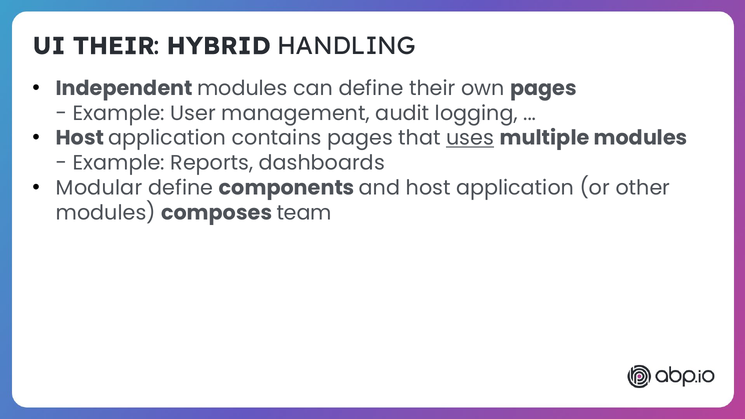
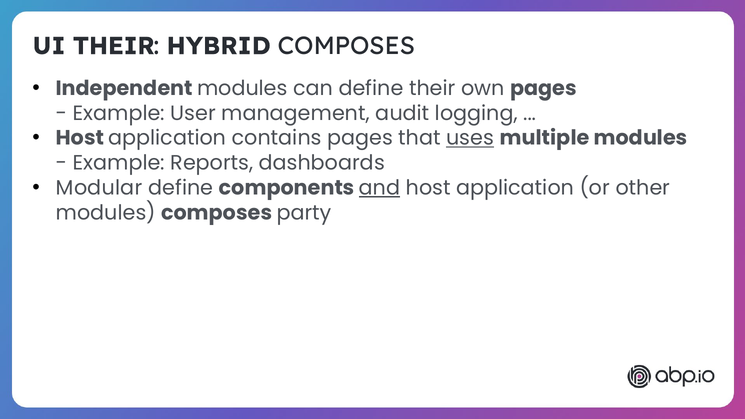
HYBRID HANDLING: HANDLING -> COMPOSES
and underline: none -> present
team: team -> party
